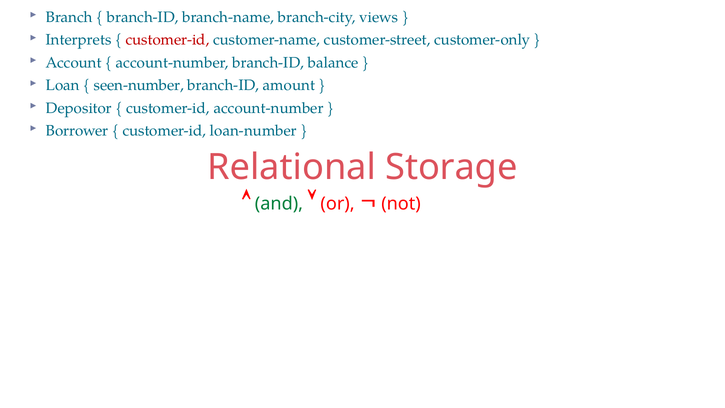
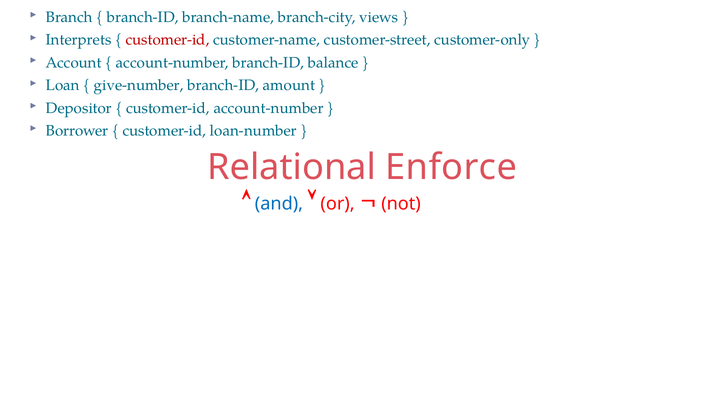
seen-number: seen-number -> give-number
Storage: Storage -> Enforce
and colour: green -> blue
